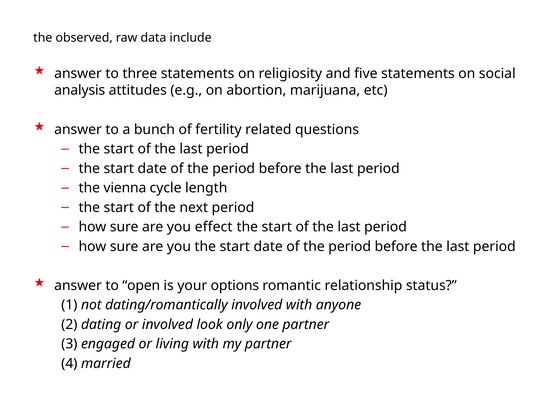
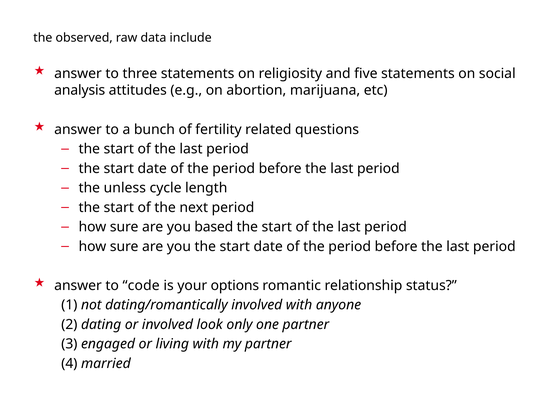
vienna: vienna -> unless
effect: effect -> based
open: open -> code
